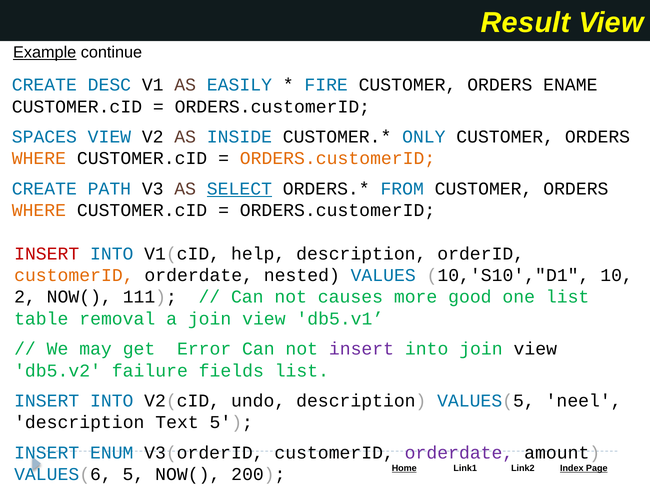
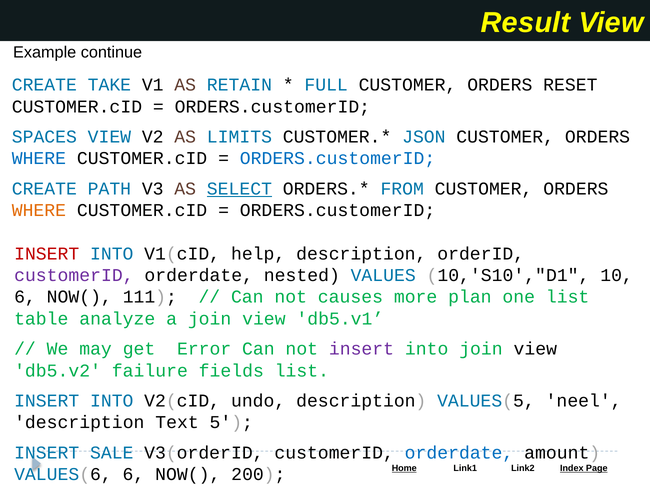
Example underline: present -> none
DESC: DESC -> TAKE
EASILY: EASILY -> RETAIN
FIRE: FIRE -> FULL
ENAME: ENAME -> RESET
INSIDE: INSIDE -> LIMITS
ONLY: ONLY -> JSON
WHERE at (39, 159) colour: orange -> blue
ORDERS.customerID at (338, 159) colour: orange -> blue
customerID at (74, 276) colour: orange -> purple
2 at (25, 297): 2 -> 6
good: good -> plan
removal: removal -> analyze
ENUM: ENUM -> SALE
orderdate at (459, 453) colour: purple -> blue
VALUES(6 5: 5 -> 6
